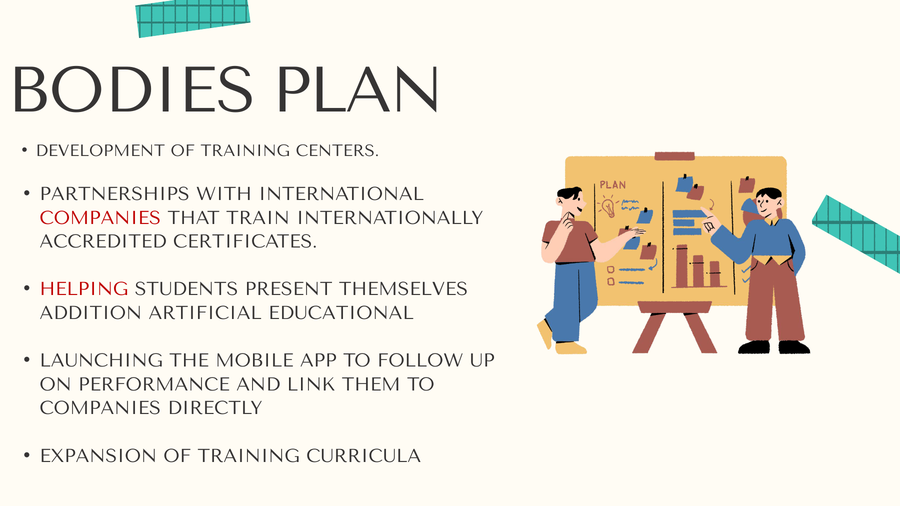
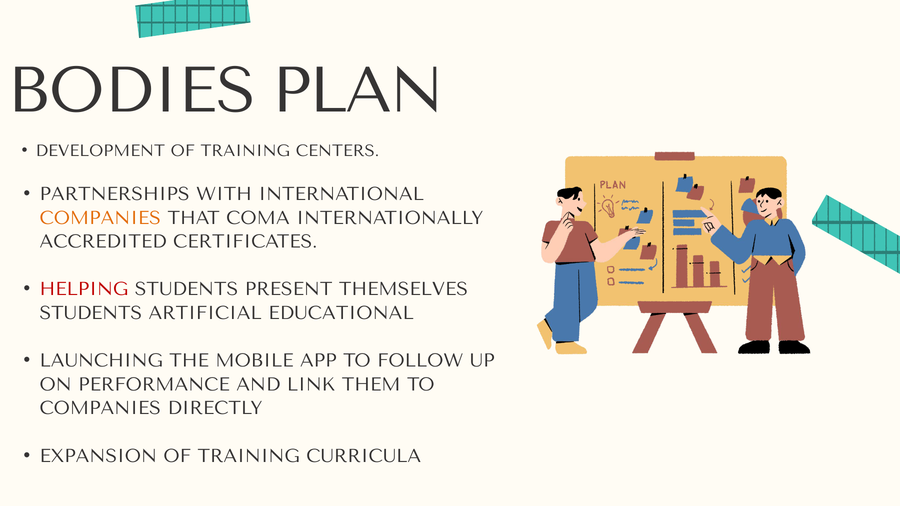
COMPANIES at (100, 218) colour: red -> orange
TRAIN: TRAIN -> COMA
ADDITION at (91, 313): ADDITION -> STUDENTS
